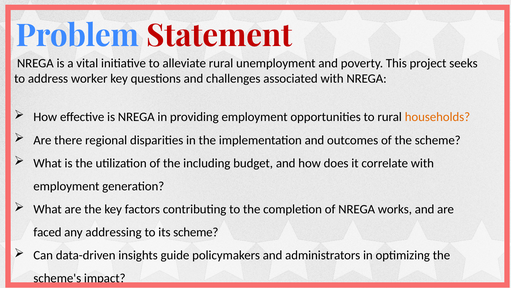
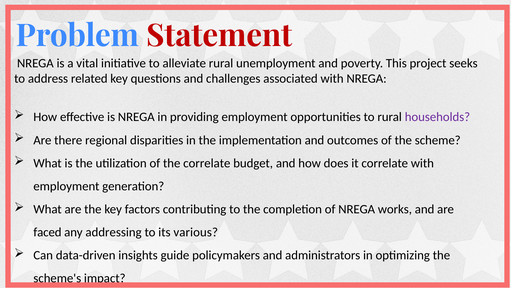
worker: worker -> related
households colour: orange -> purple
the including: including -> correlate
its scheme: scheme -> various
